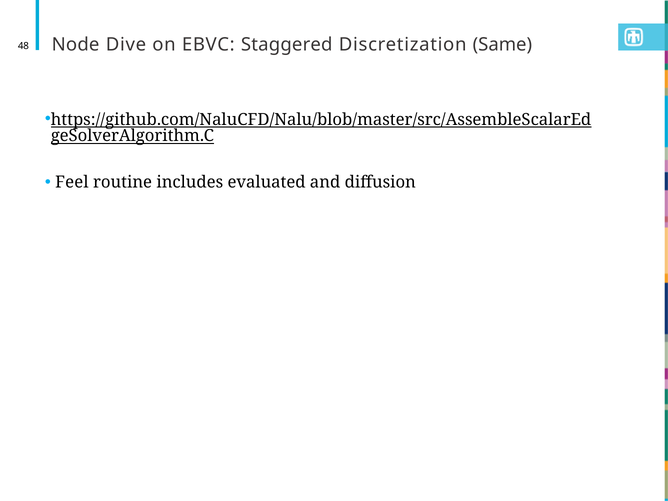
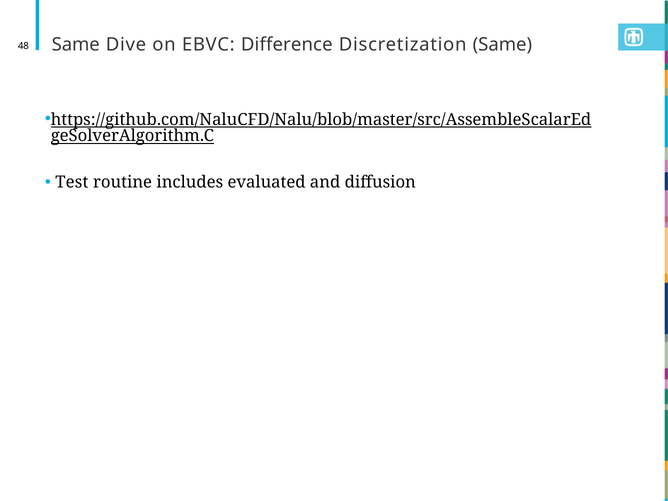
48 Node: Node -> Same
Staggered: Staggered -> Difference
Feel: Feel -> Test
